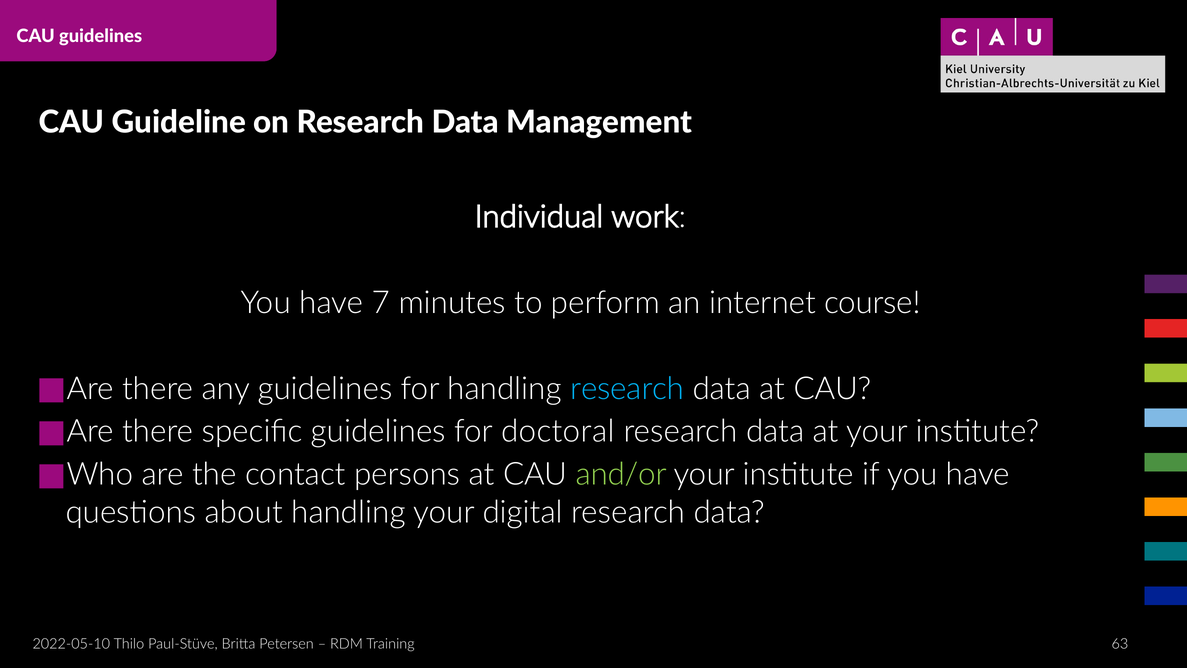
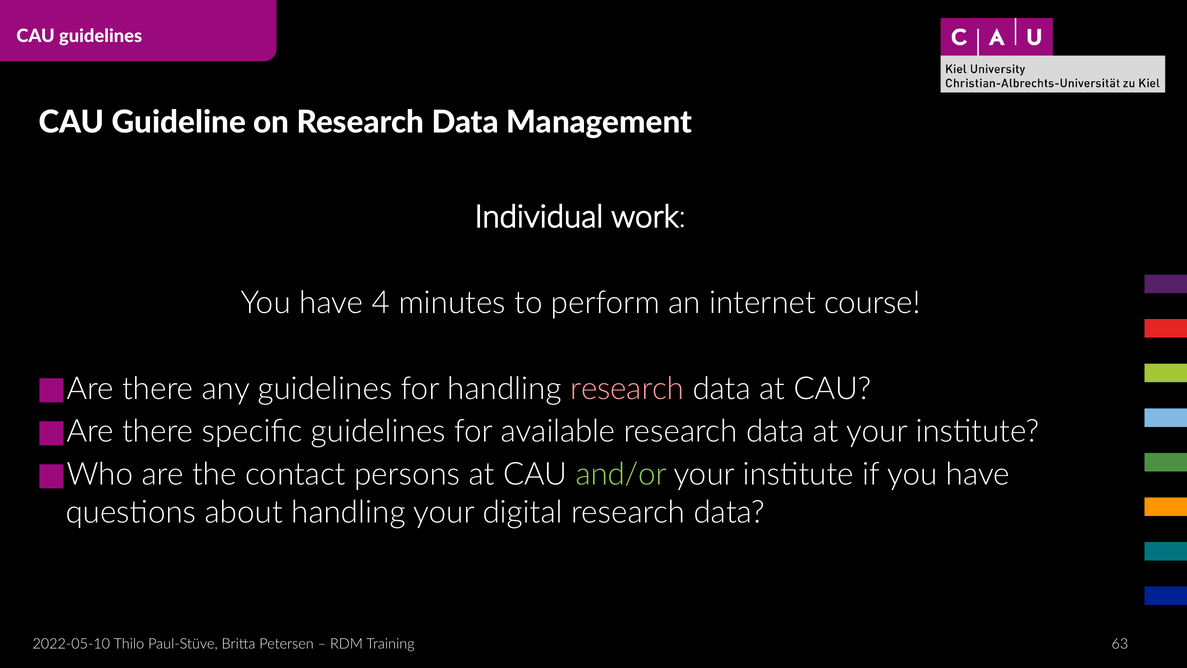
7: 7 -> 4
research at (627, 388) colour: light blue -> pink
doctoral: doctoral -> available
